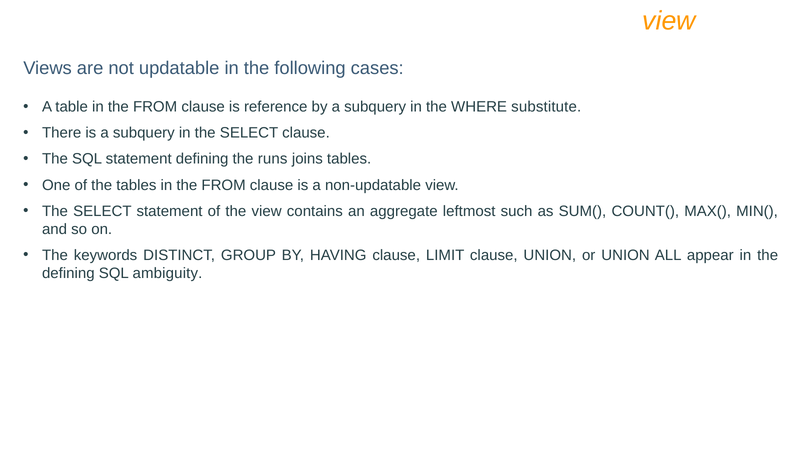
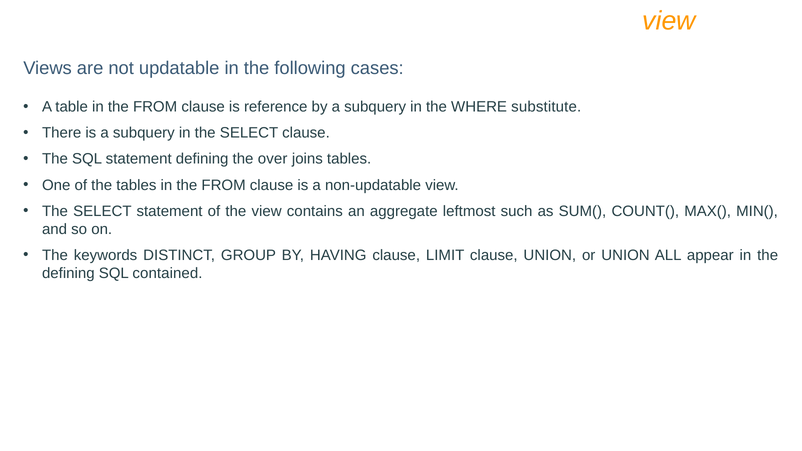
runs: runs -> over
ambiguity: ambiguity -> contained
